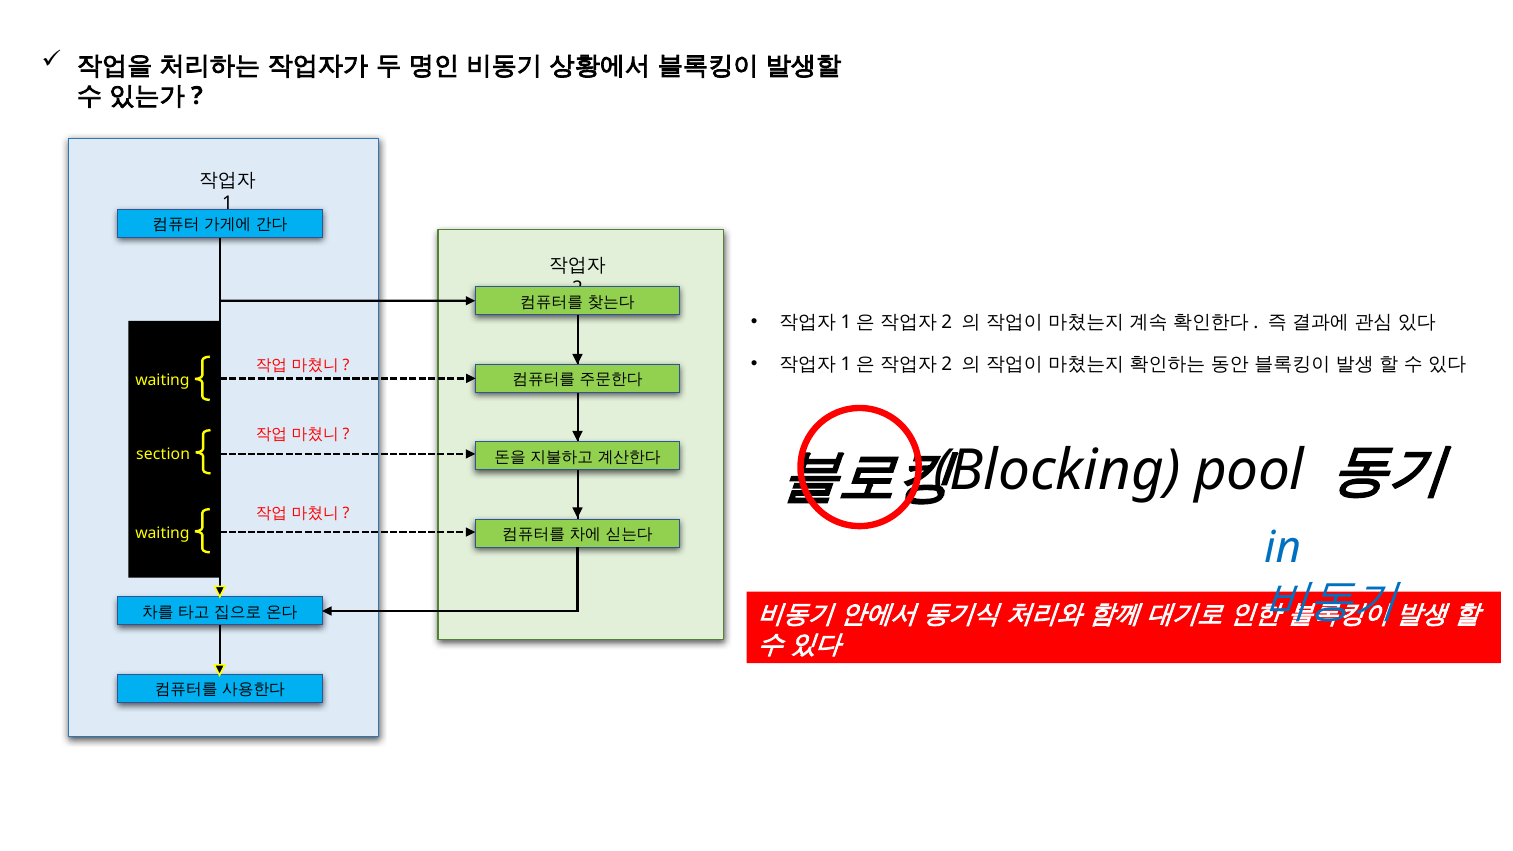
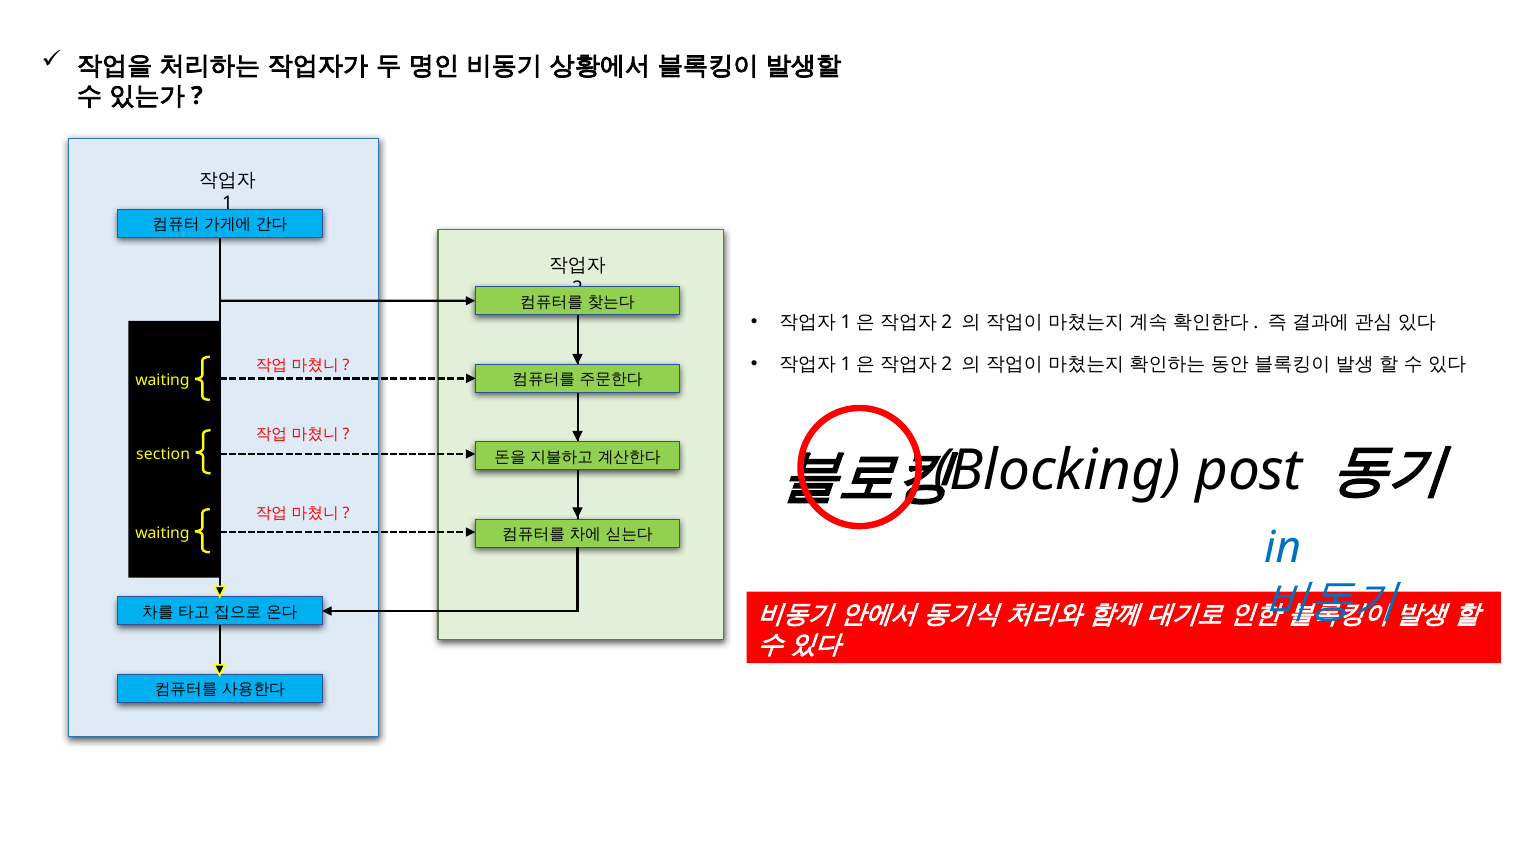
pool: pool -> post
